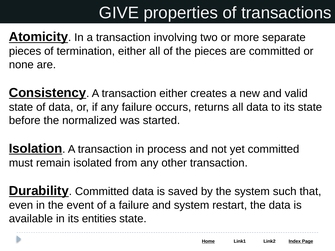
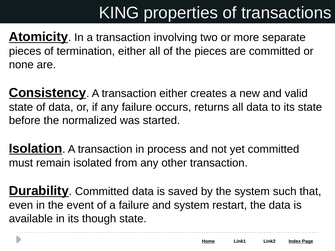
GIVE: GIVE -> KING
entities: entities -> though
